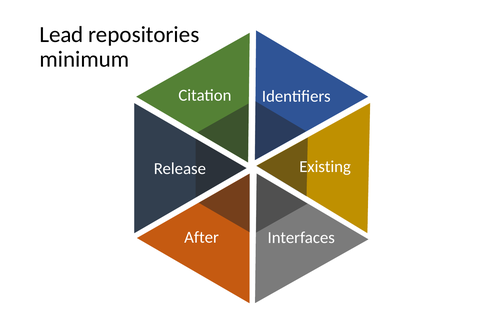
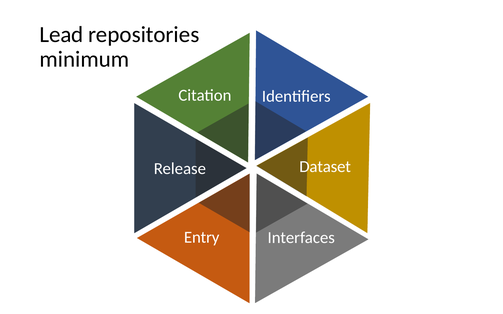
Existing: Existing -> Dataset
After: After -> Entry
